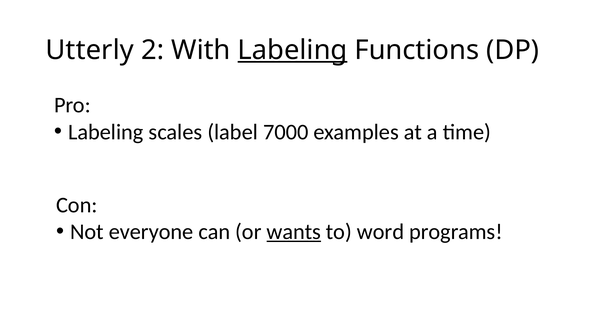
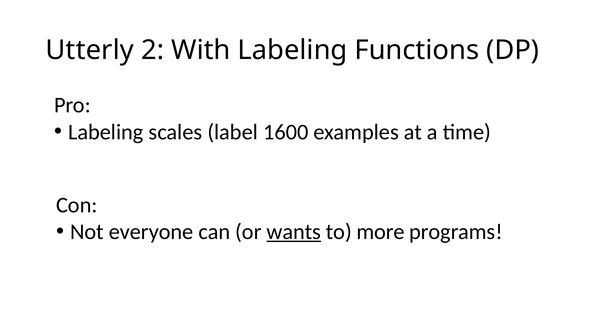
Labeling at (293, 50) underline: present -> none
7000: 7000 -> 1600
word: word -> more
